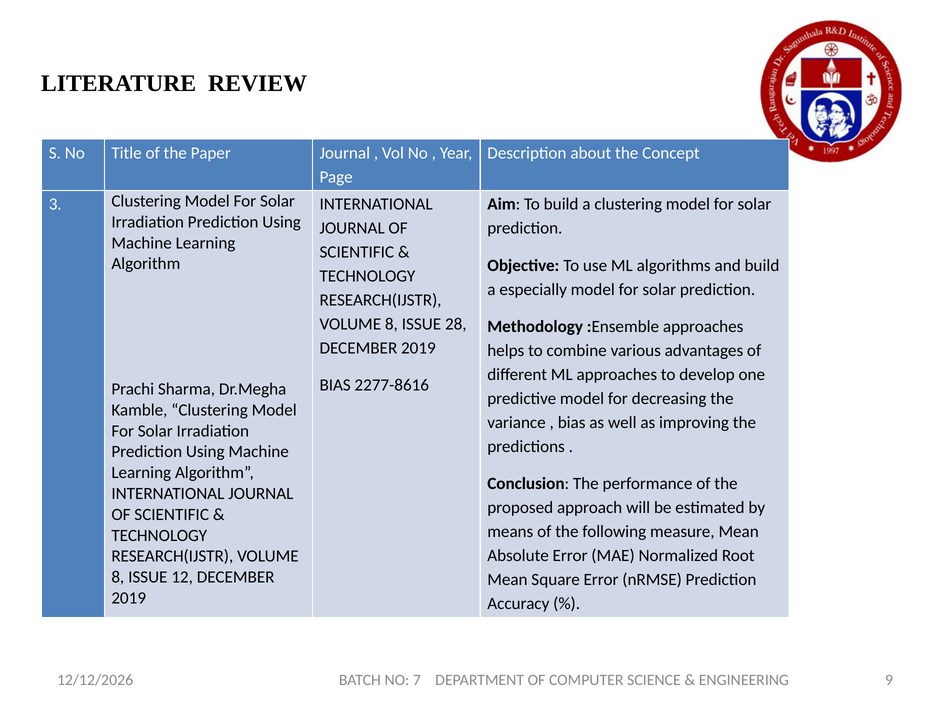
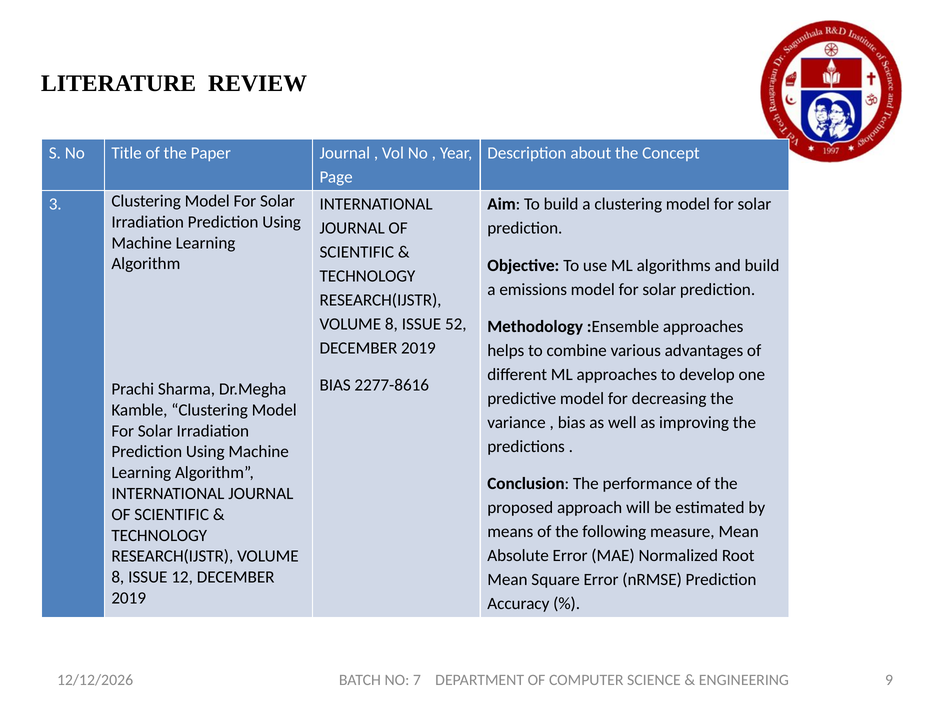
especially: especially -> emissions
28: 28 -> 52
